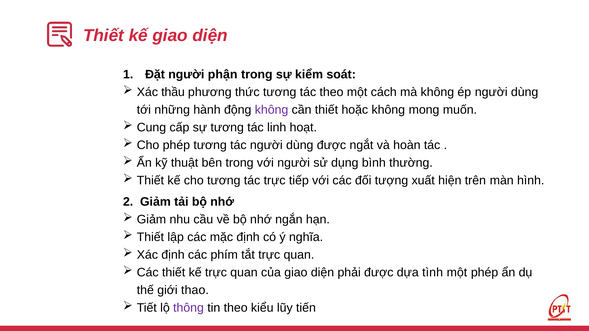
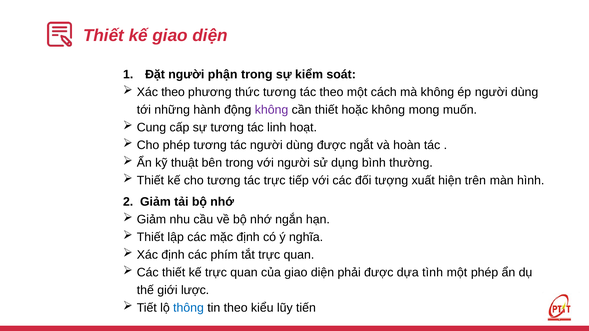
Xác thầu: thầu -> theo
thao: thao -> lược
thông colour: purple -> blue
